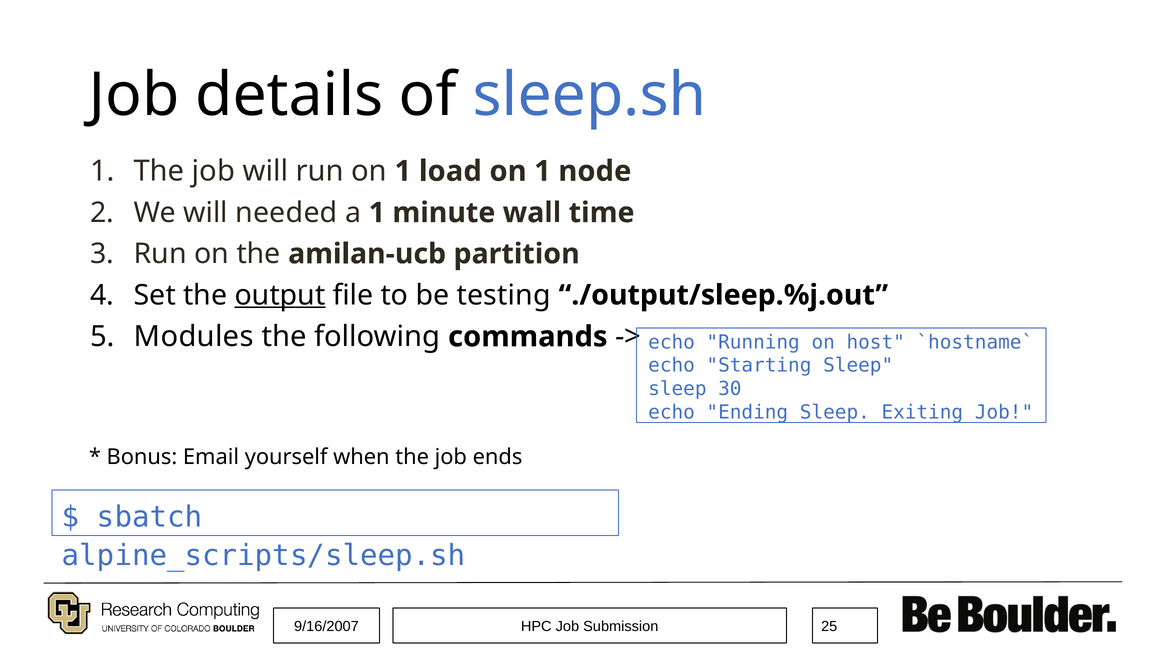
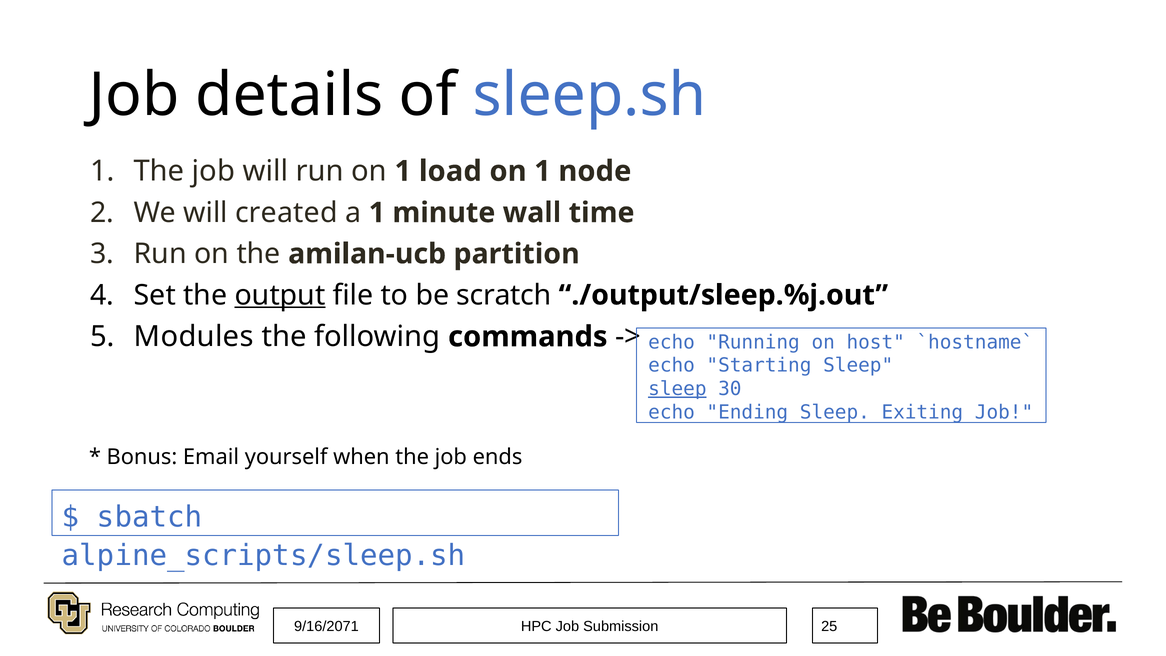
needed: needed -> created
testing: testing -> scratch
sleep at (677, 389) underline: none -> present
9/16/2007: 9/16/2007 -> 9/16/2071
